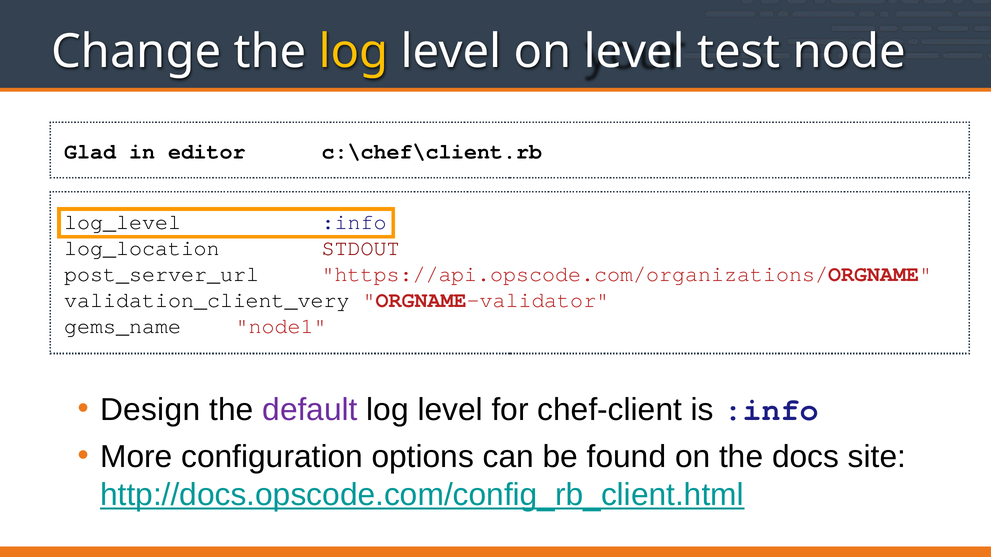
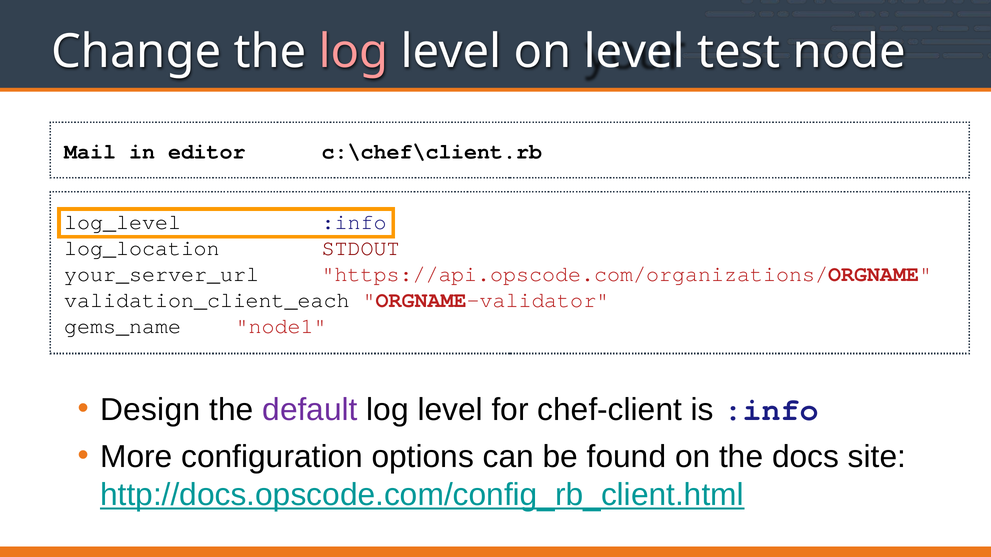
log at (354, 52) colour: yellow -> pink
Glad: Glad -> Mail
post_server_url: post_server_url -> your_server_url
validation_client_very: validation_client_very -> validation_client_each
